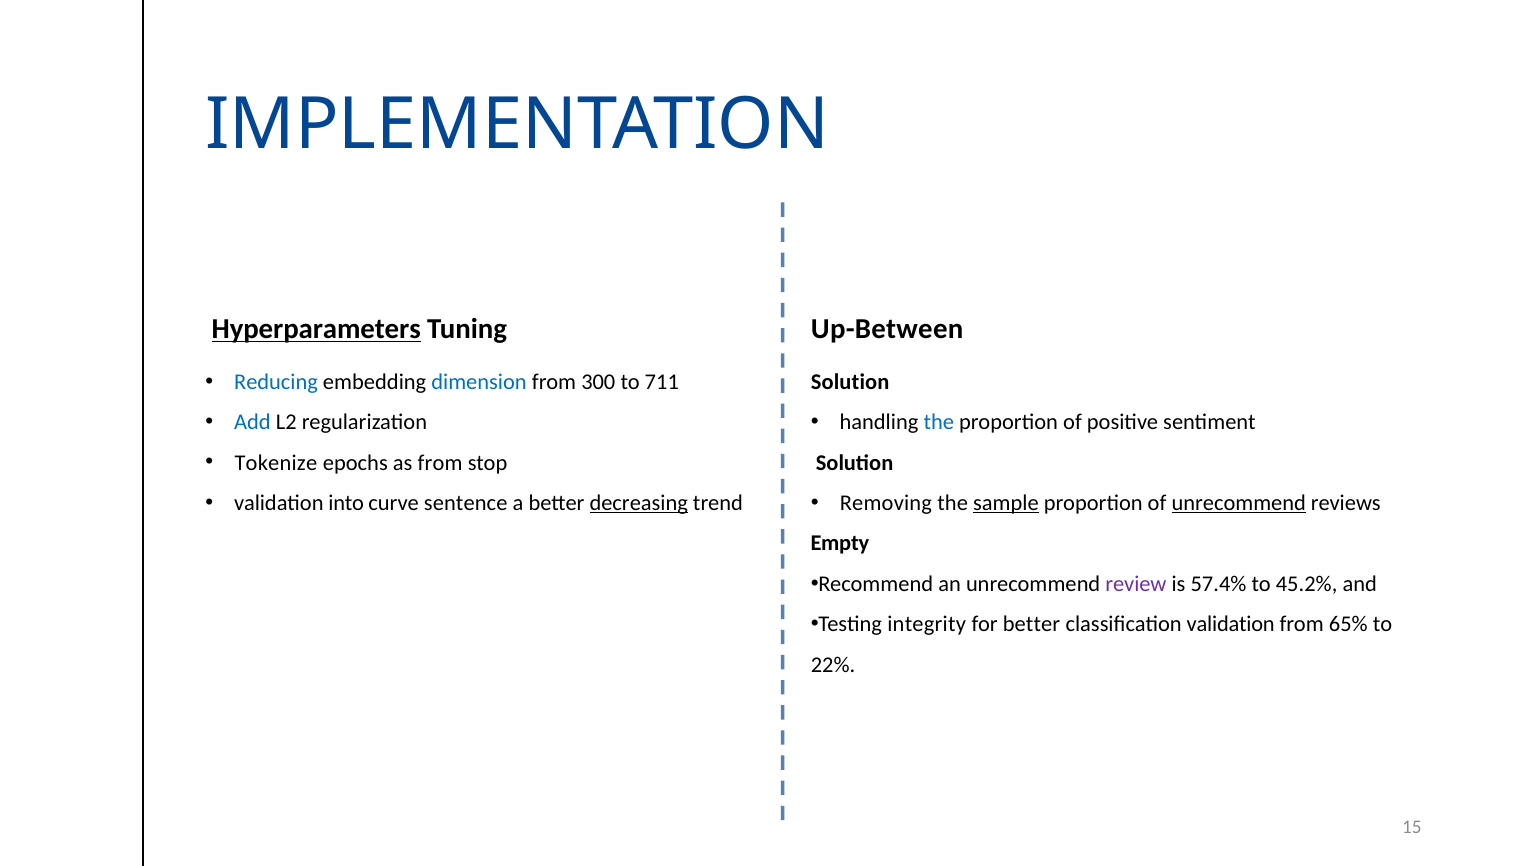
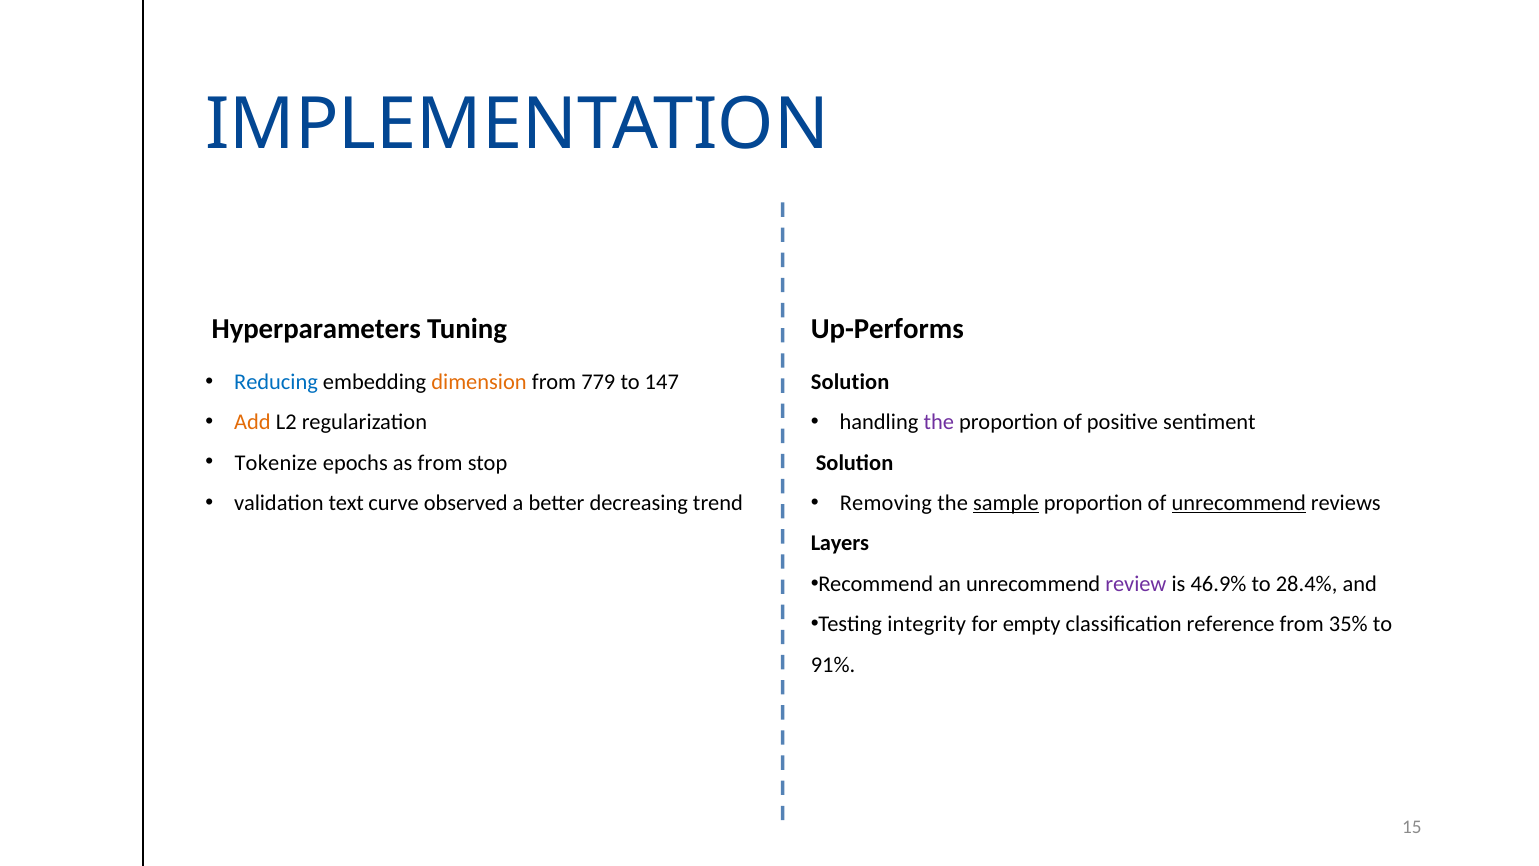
Hyperparameters underline: present -> none
Up-Between: Up-Between -> Up-Performs
dimension colour: blue -> orange
300: 300 -> 779
711: 711 -> 147
Add colour: blue -> orange
the at (939, 422) colour: blue -> purple
into: into -> text
sentence: sentence -> observed
decreasing underline: present -> none
Empty: Empty -> Layers
57.4%: 57.4% -> 46.9%
45.2%: 45.2% -> 28.4%
for better: better -> empty
classification validation: validation -> reference
65%: 65% -> 35%
22%: 22% -> 91%
